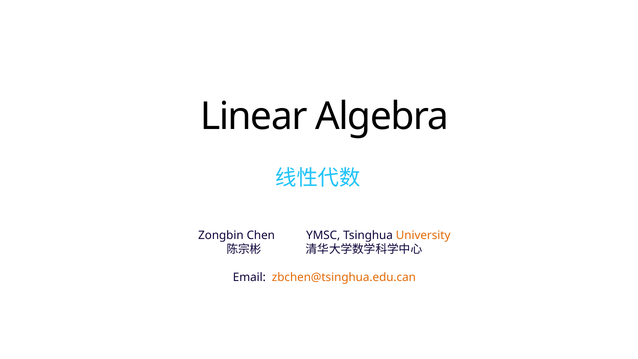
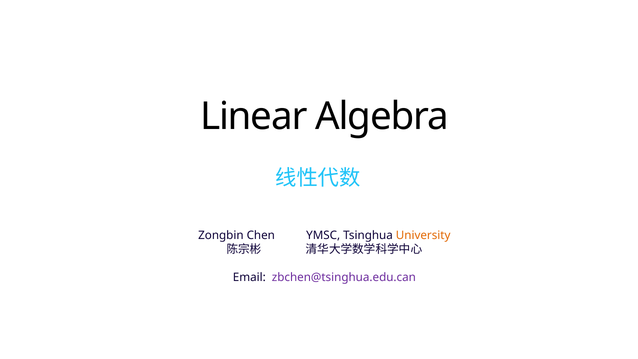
zbchen@tsinghua.edu.can colour: orange -> purple
